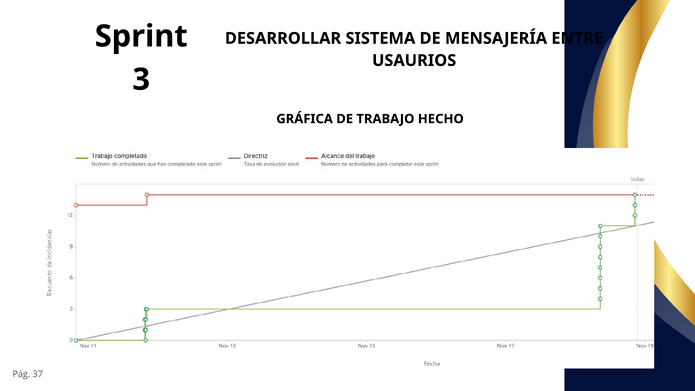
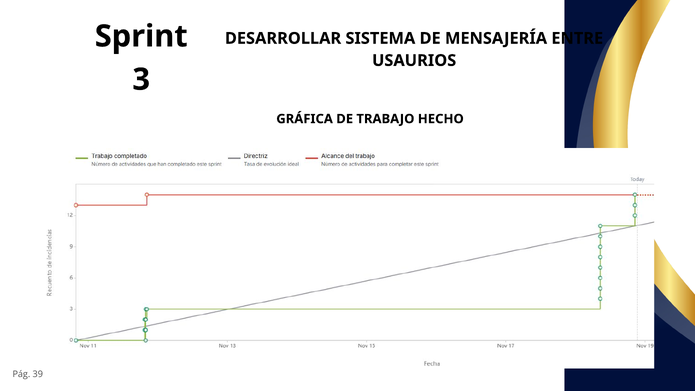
37: 37 -> 39
